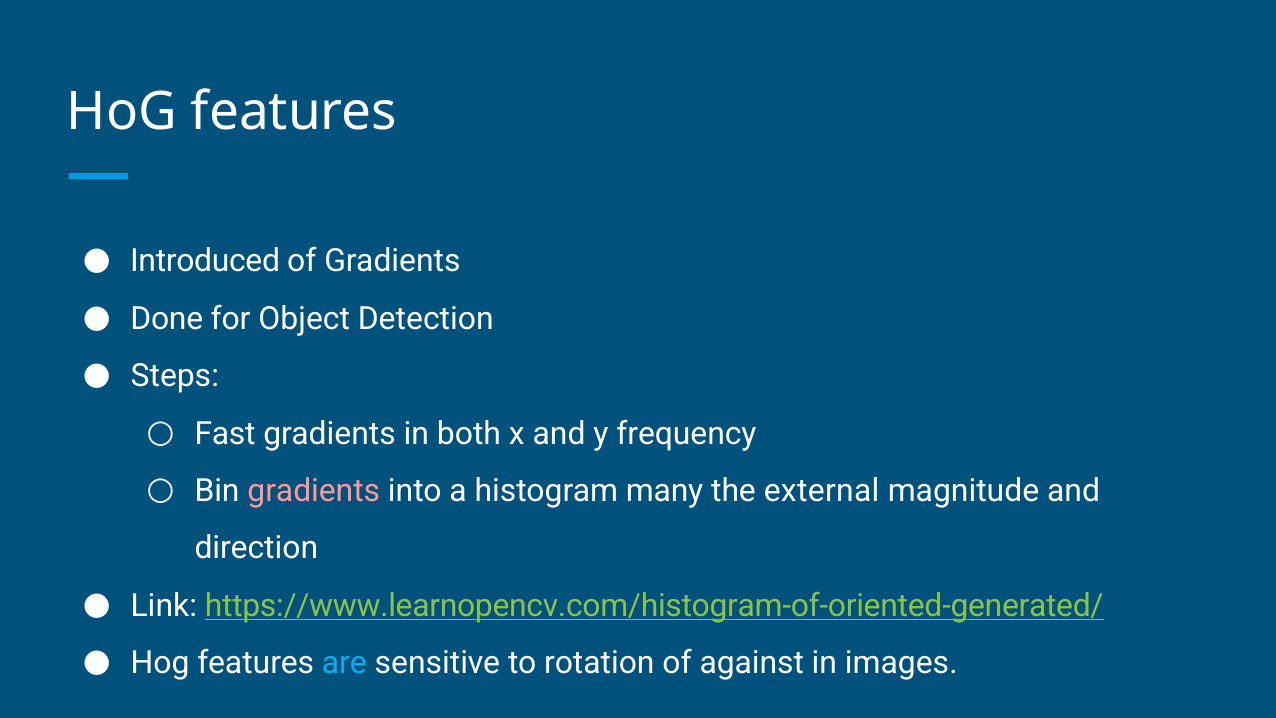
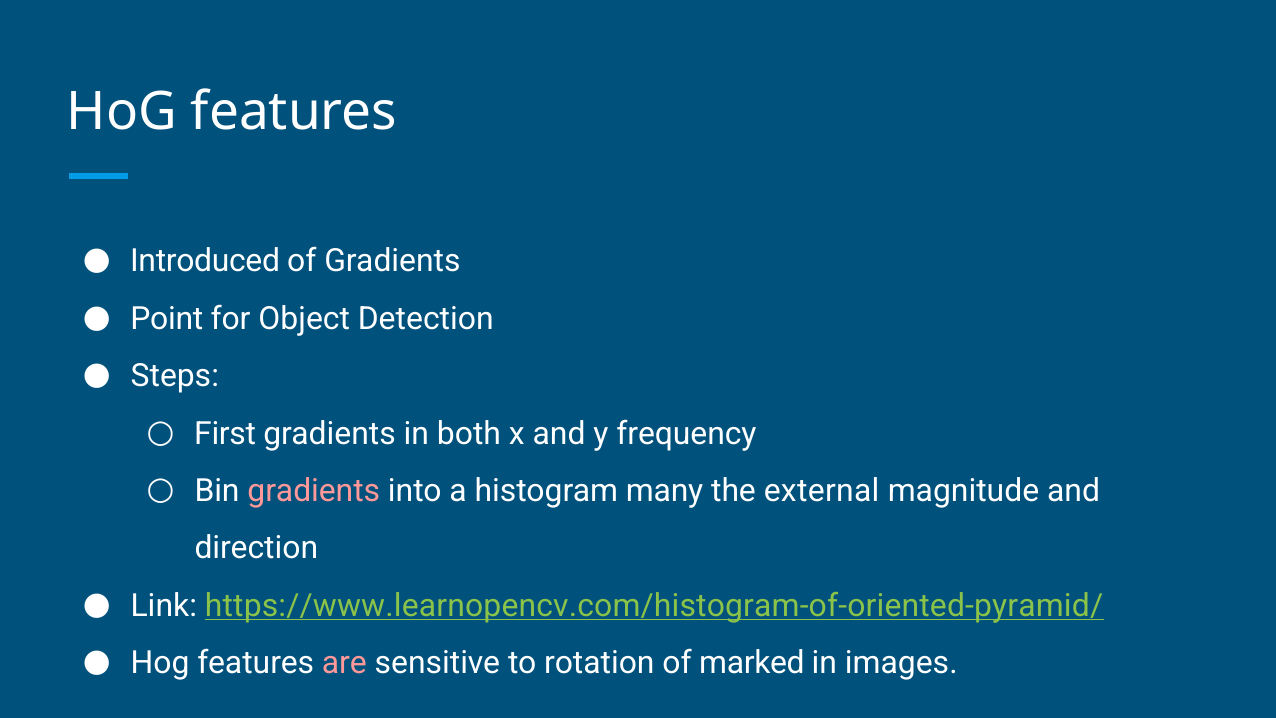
Done: Done -> Point
Fast: Fast -> First
https://www.learnopencv.com/histogram-of-oriented-generated/: https://www.learnopencv.com/histogram-of-oriented-generated/ -> https://www.learnopencv.com/histogram-of-oriented-pyramid/
are colour: light blue -> pink
against: against -> marked
